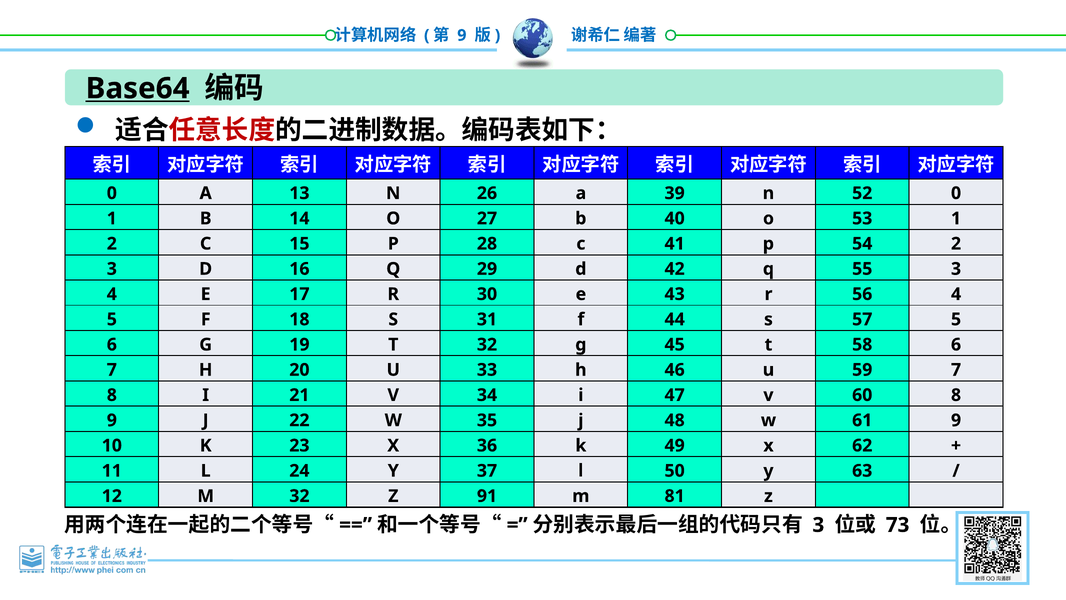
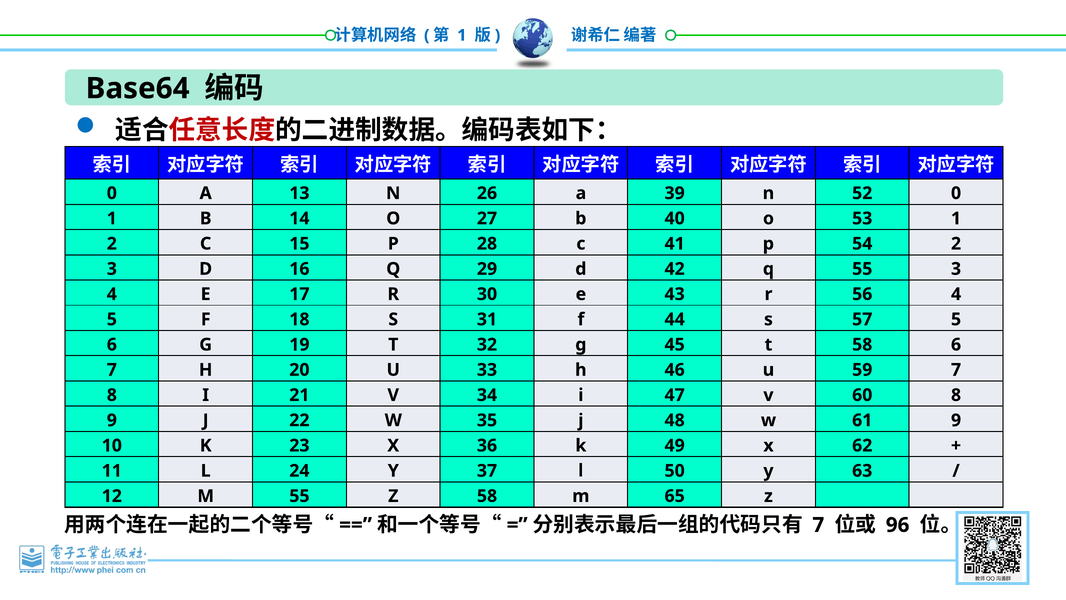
9 at (462, 35): 9 -> 1
Base64 underline: present -> none
M 32: 32 -> 55
Z 91: 91 -> 58
81: 81 -> 65
3 at (818, 525): 3 -> 7
73: 73 -> 96
